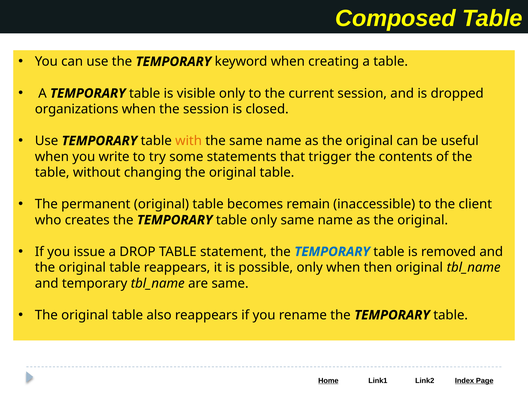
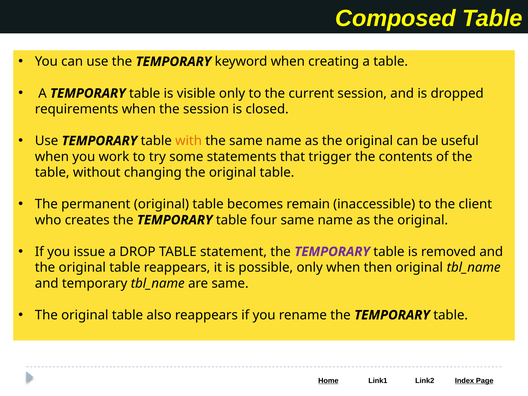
organizations: organizations -> requirements
write: write -> work
table only: only -> four
TEMPORARY at (332, 252) colour: blue -> purple
